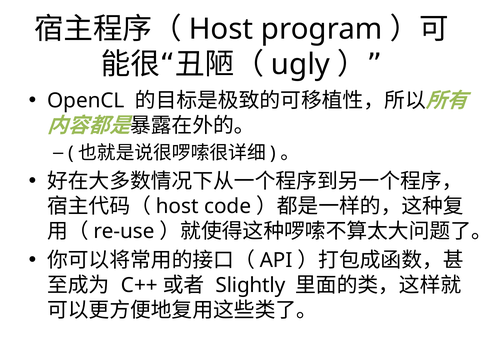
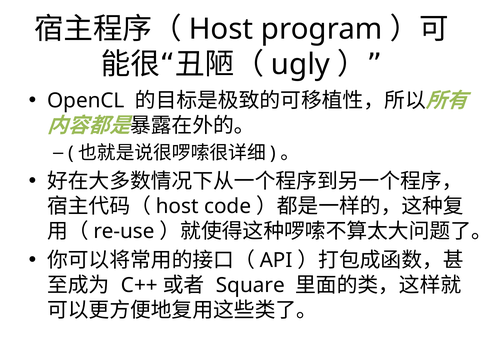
Slightly: Slightly -> Square
